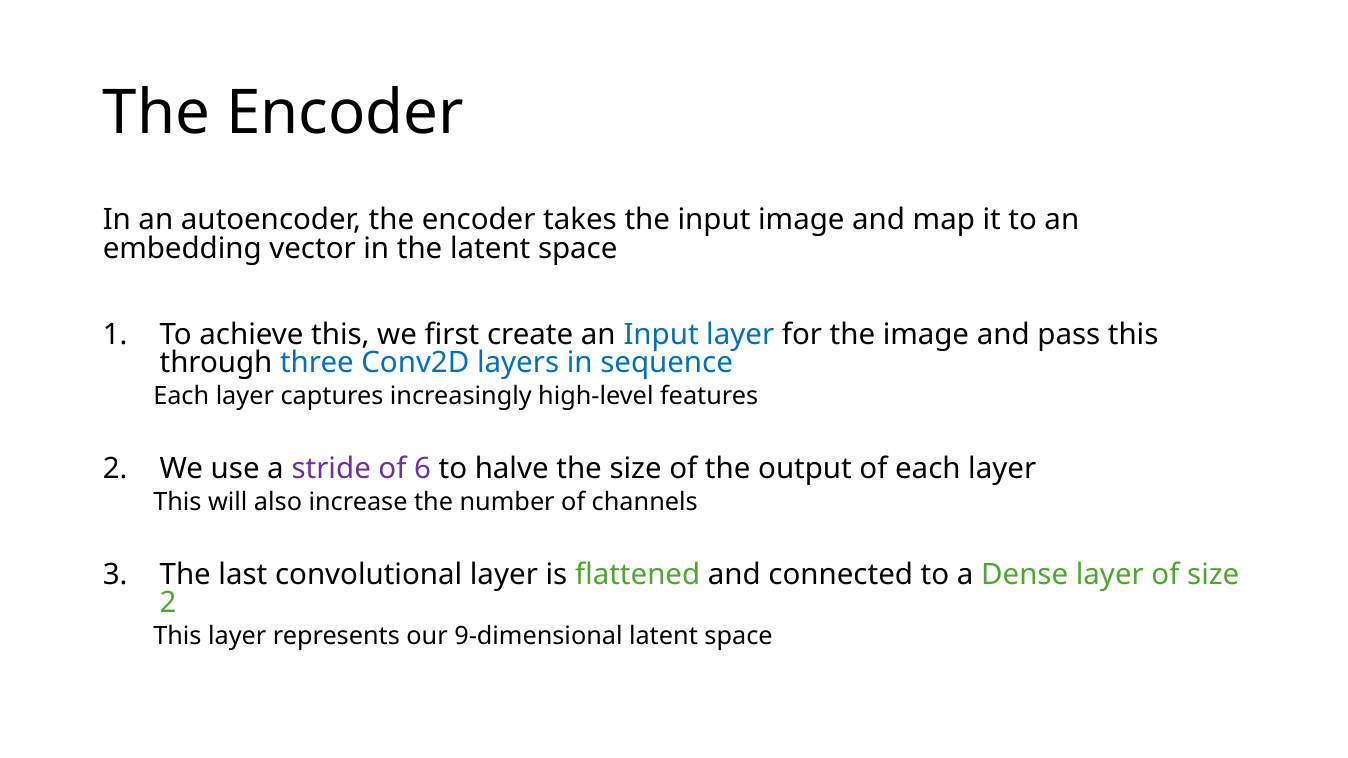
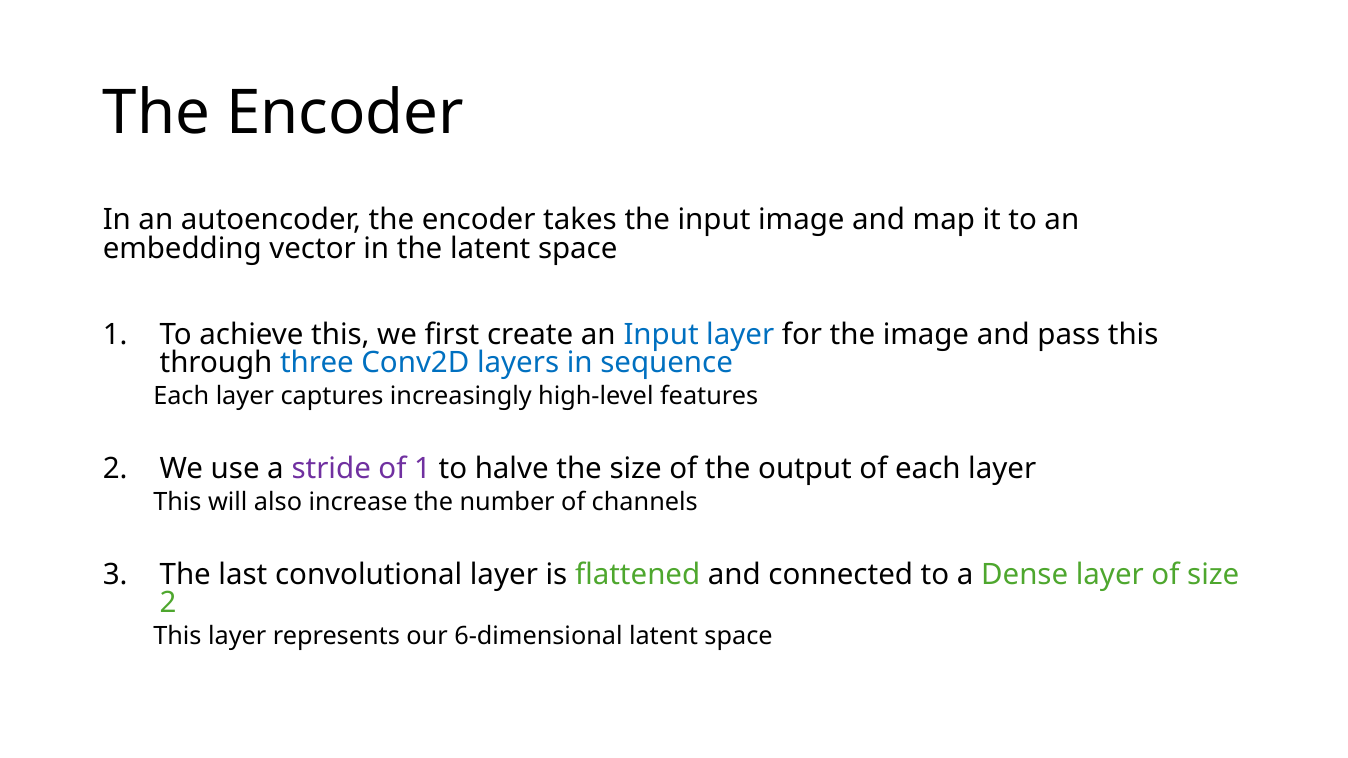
of 6: 6 -> 1
9-dimensional: 9-dimensional -> 6-dimensional
